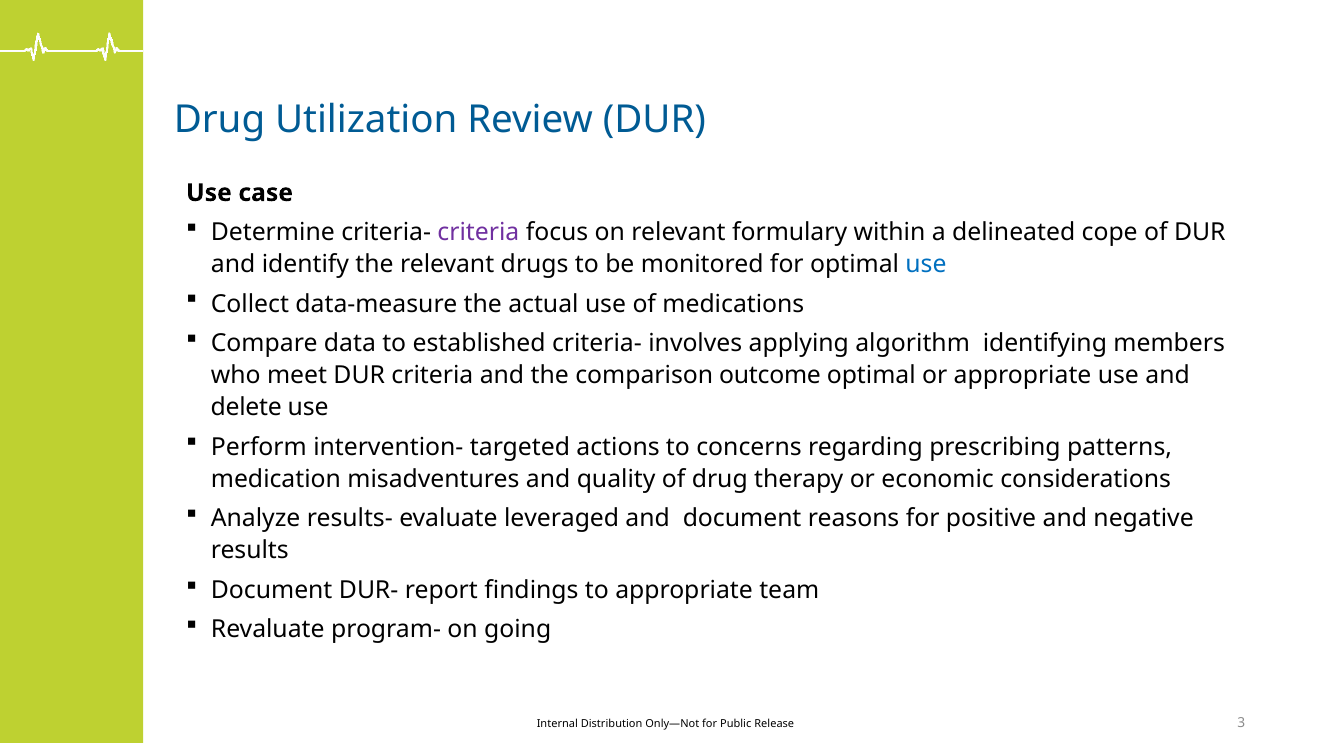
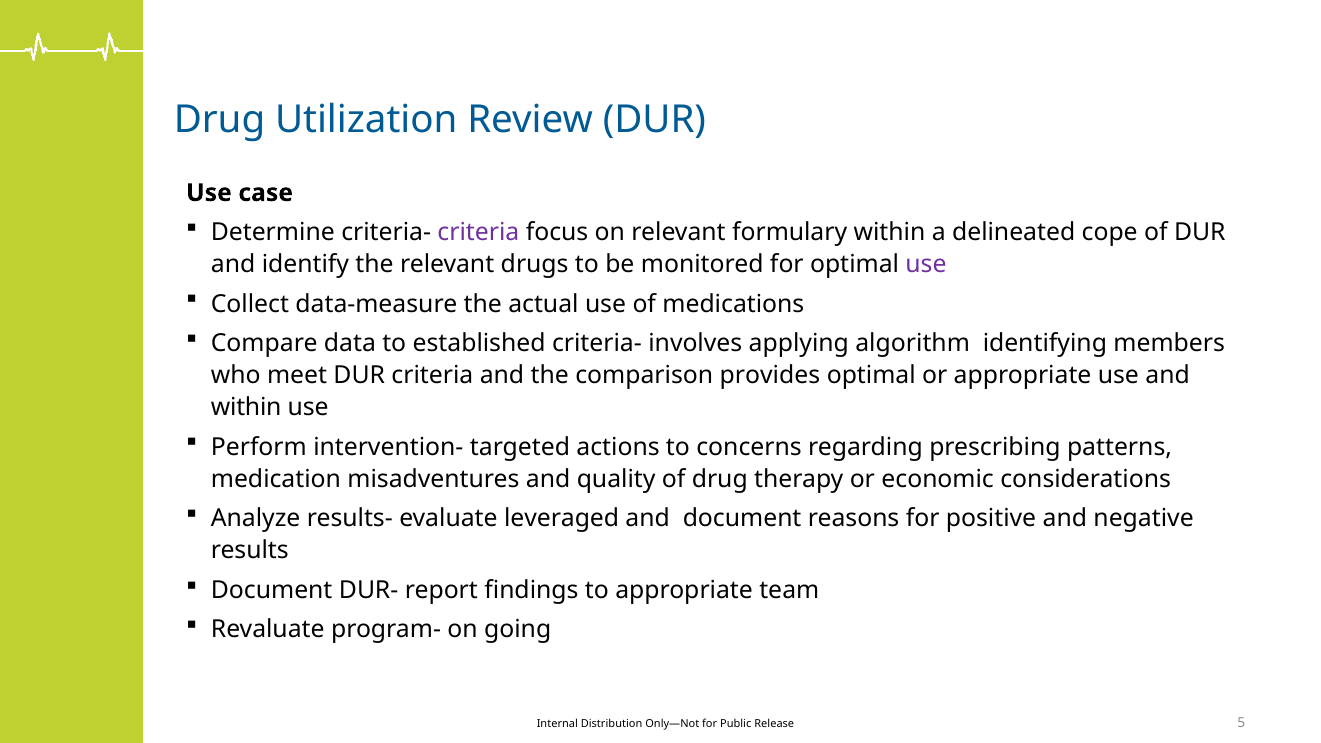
use at (926, 264) colour: blue -> purple
outcome: outcome -> provides
delete at (246, 407): delete -> within
3: 3 -> 5
